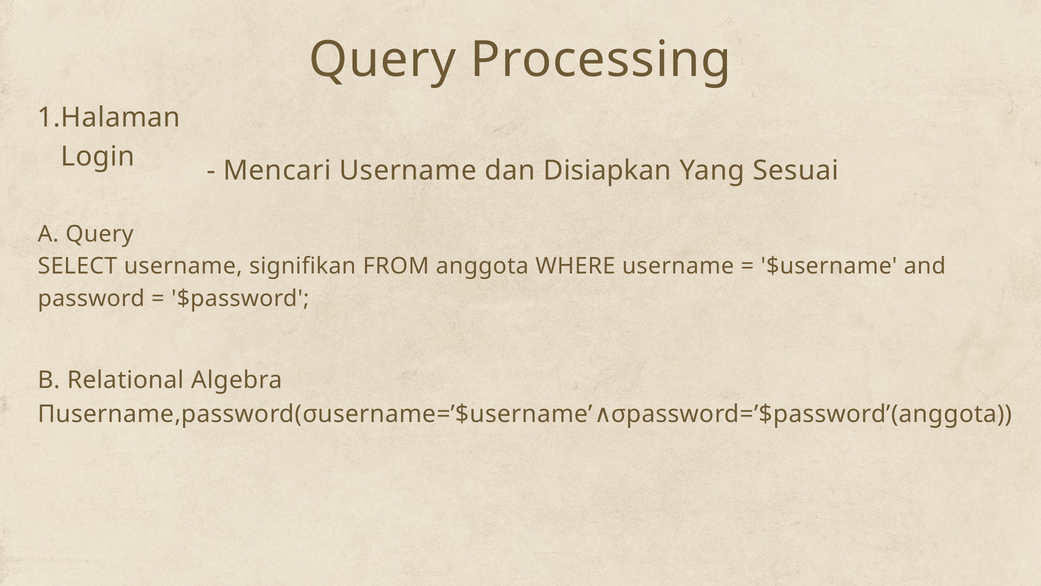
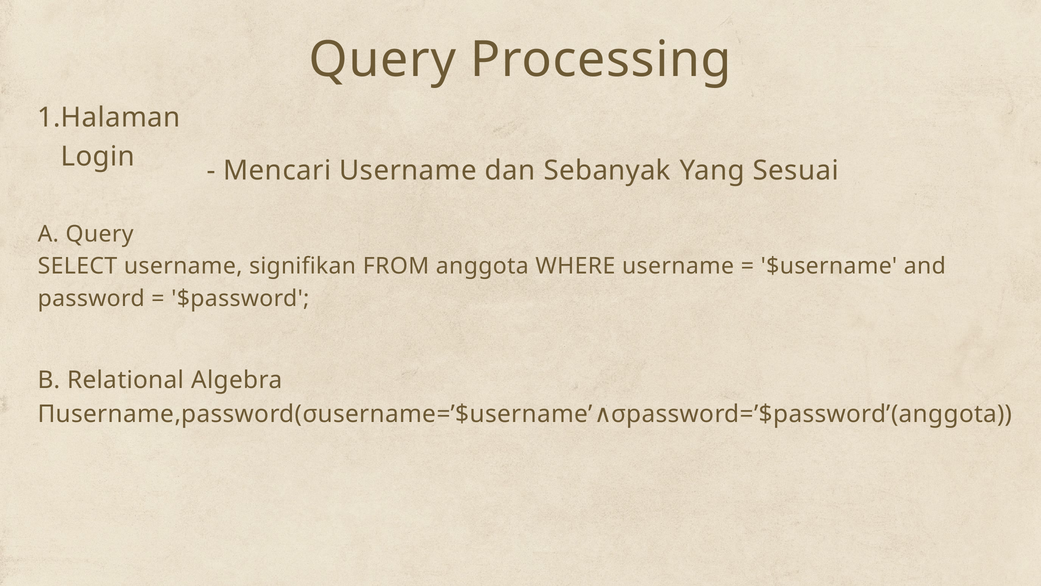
Disiapkan: Disiapkan -> Sebanyak
